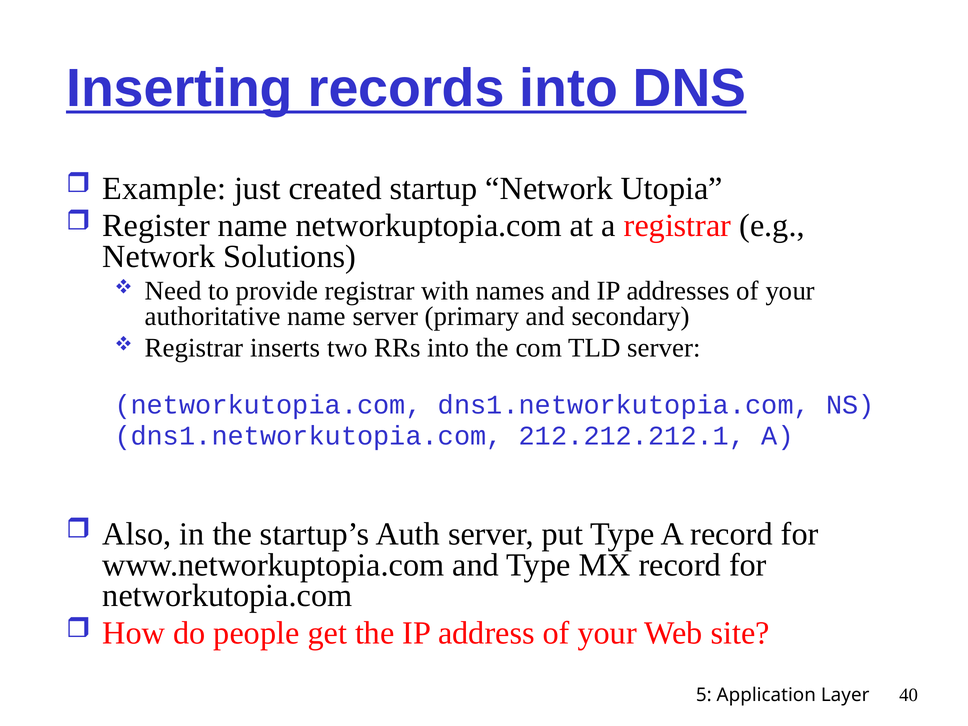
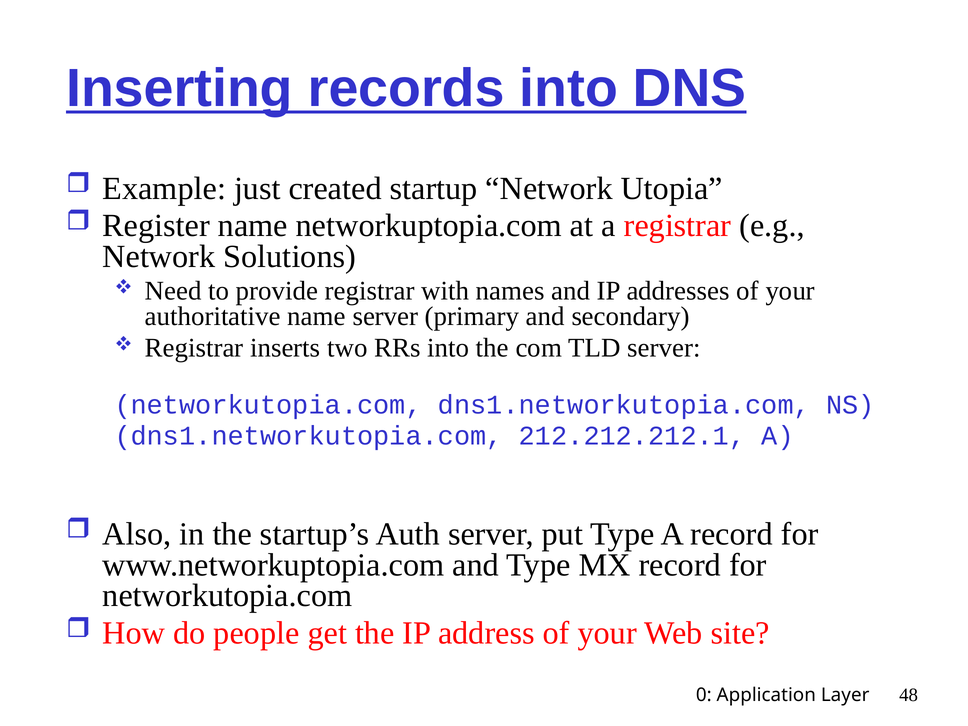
5: 5 -> 0
40: 40 -> 48
